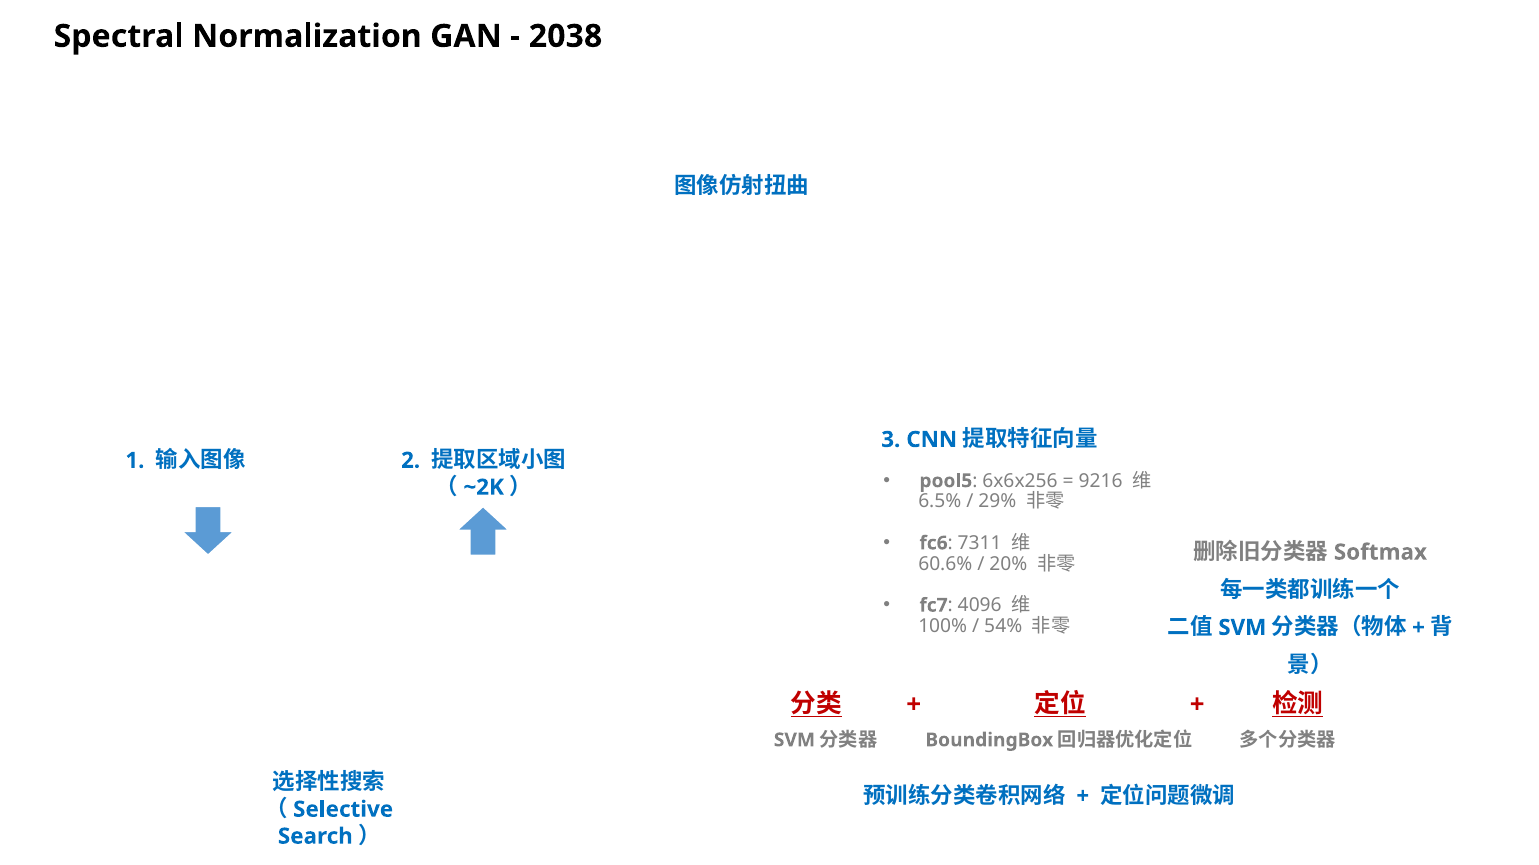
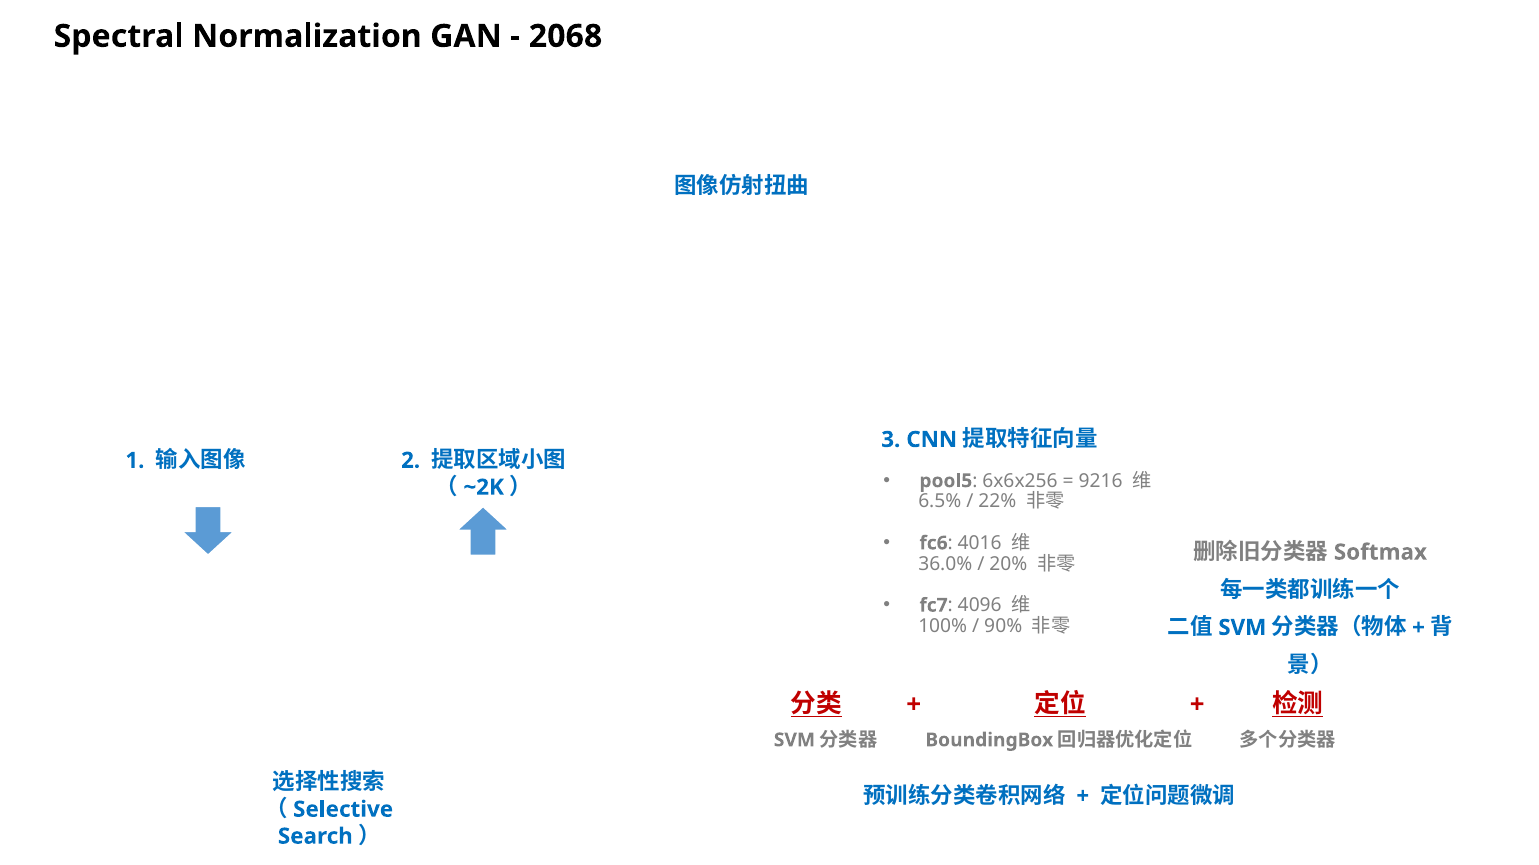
2038: 2038 -> 2068
29%: 29% -> 22%
7311: 7311 -> 4016
60.6%: 60.6% -> 36.0%
54%: 54% -> 90%
